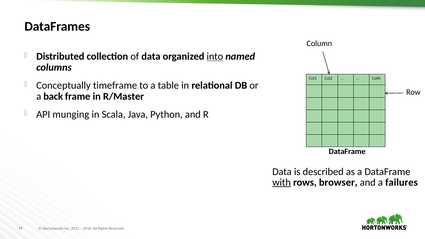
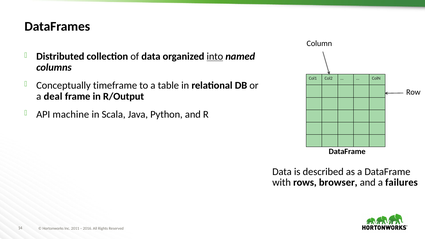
back: back -> deal
R/Master: R/Master -> R/Output
munging: munging -> machine
with underline: present -> none
